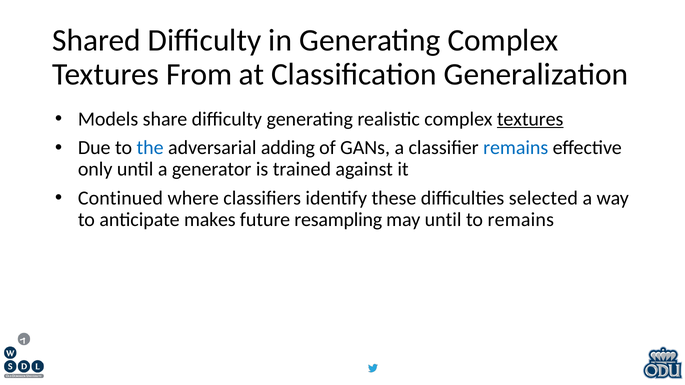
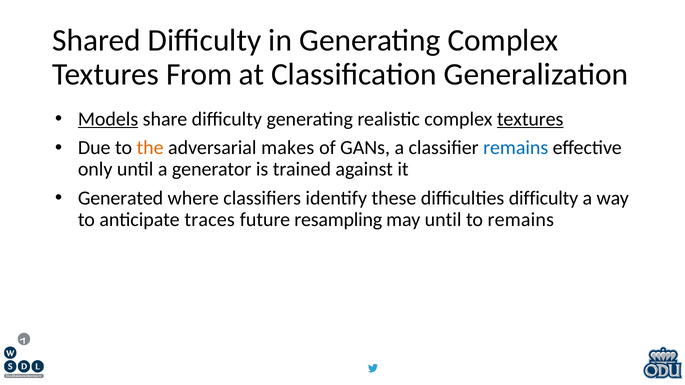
Models underline: none -> present
the colour: blue -> orange
adding: adding -> makes
Continued: Continued -> Generated
difficulties selected: selected -> difficulty
makes: makes -> traces
